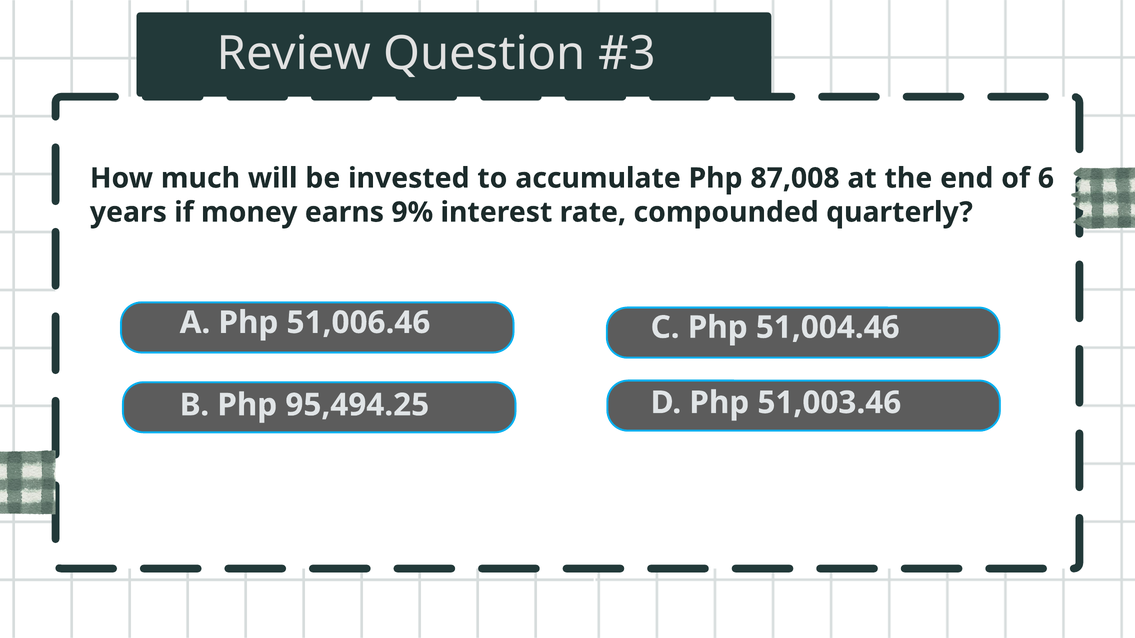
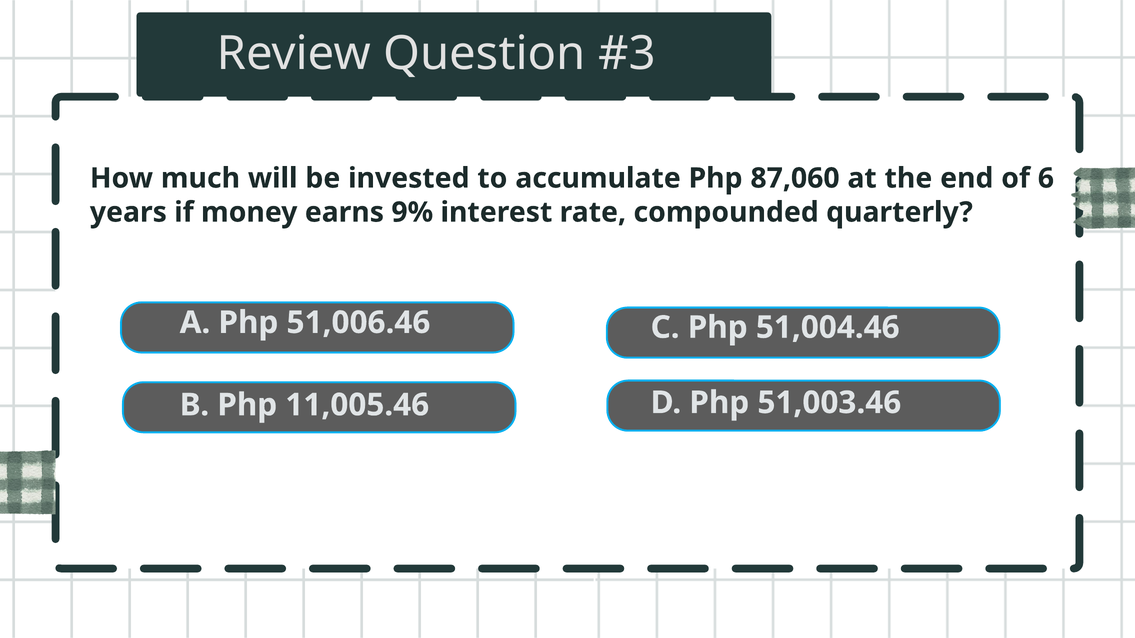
87,008: 87,008 -> 87,060
95,494.25: 95,494.25 -> 11,005.46
